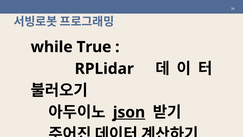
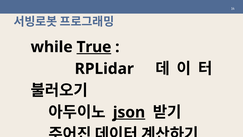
True underline: none -> present
